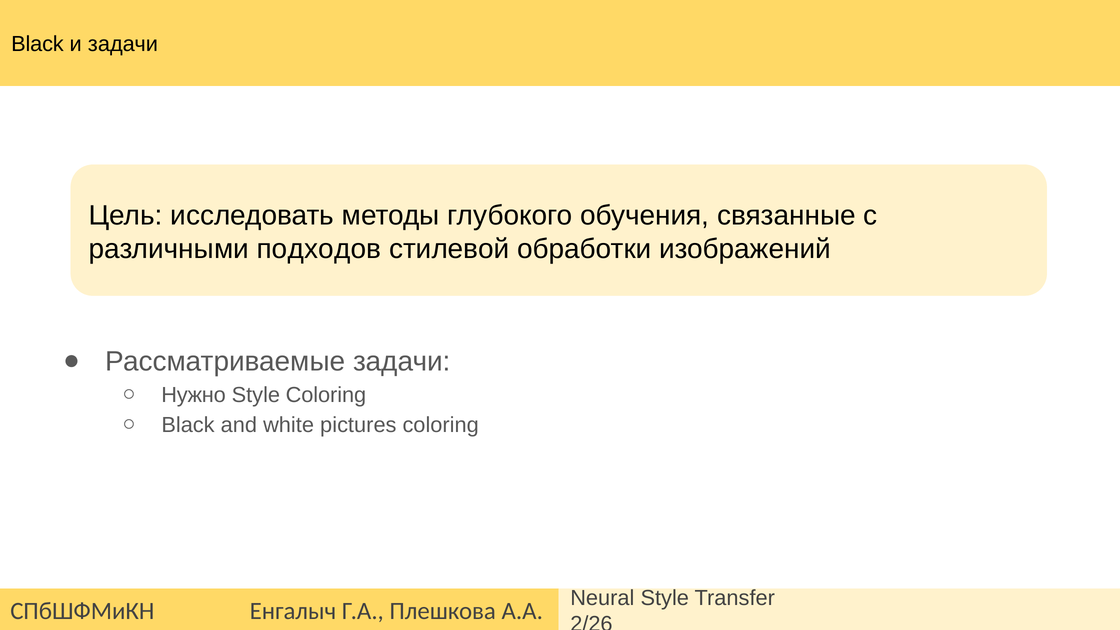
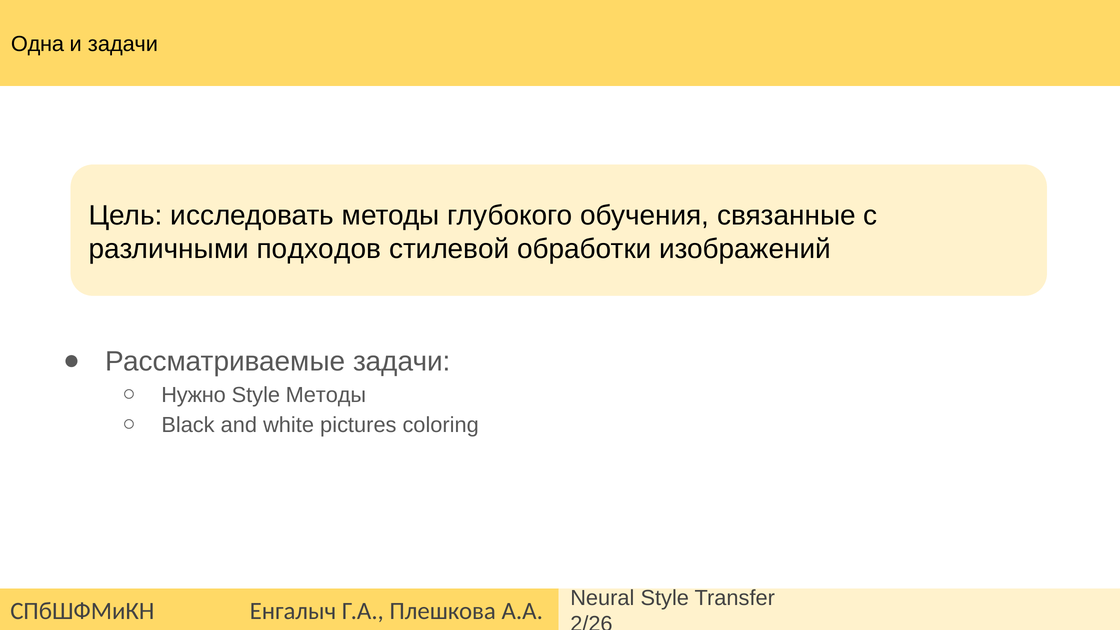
Black at (37, 44): Black -> Одна
Style Coloring: Coloring -> Методы
